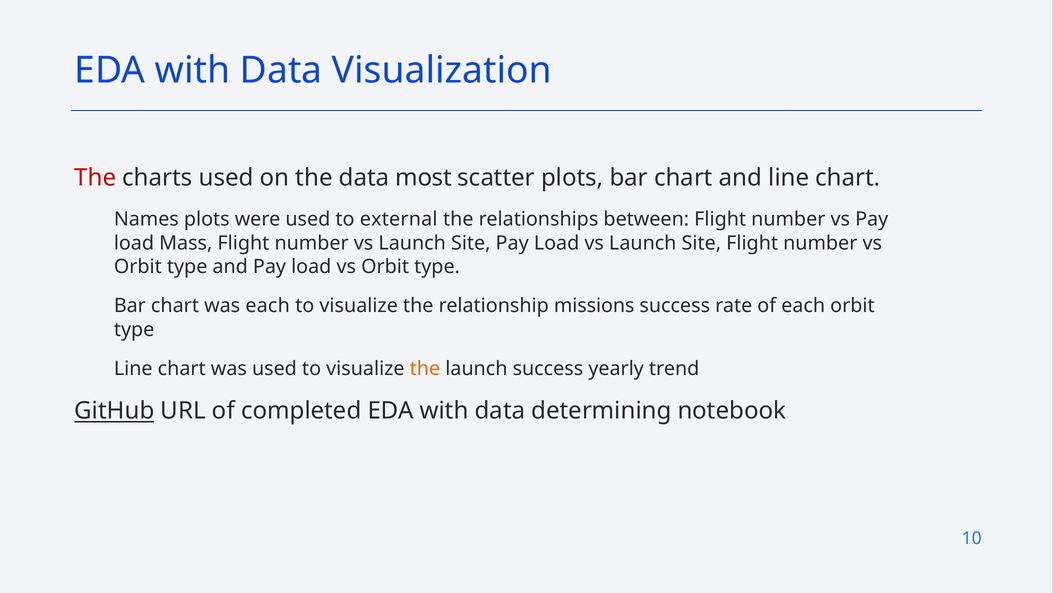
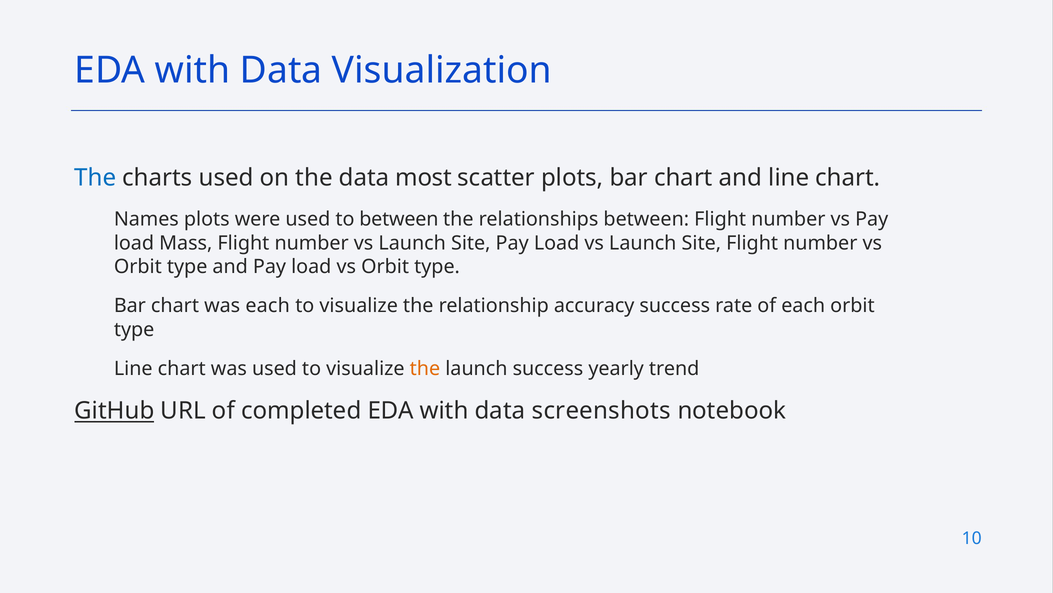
The at (95, 178) colour: red -> blue
to external: external -> between
missions: missions -> accuracy
determining: determining -> screenshots
